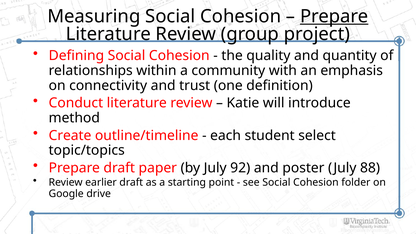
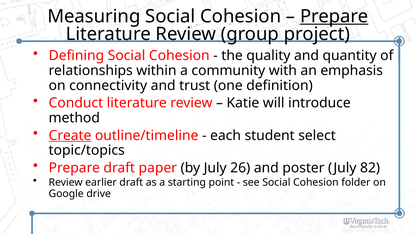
Create underline: none -> present
92: 92 -> 26
88: 88 -> 82
